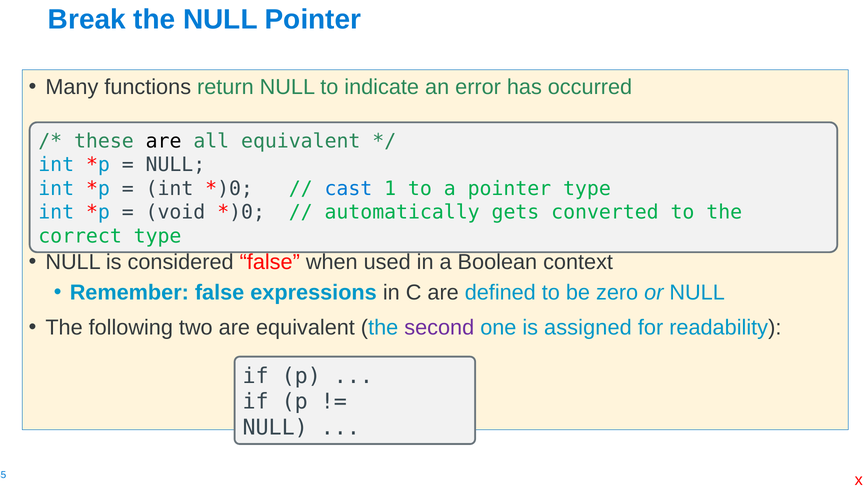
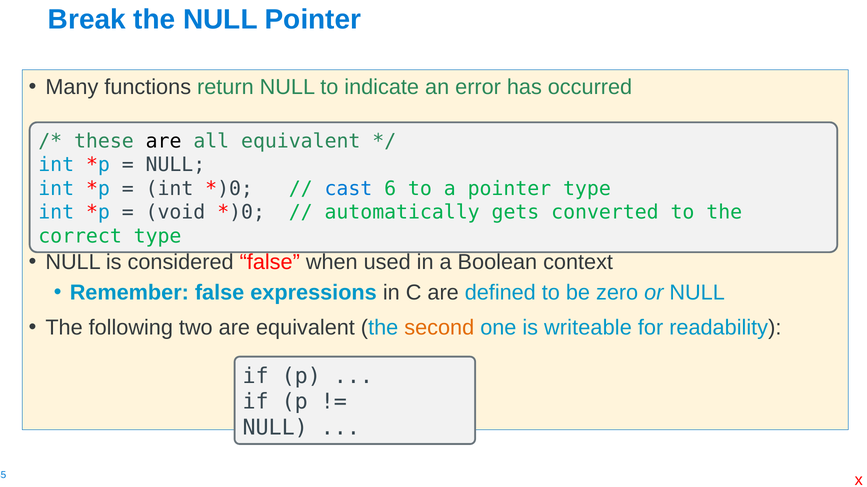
1: 1 -> 6
second colour: purple -> orange
assigned: assigned -> writeable
